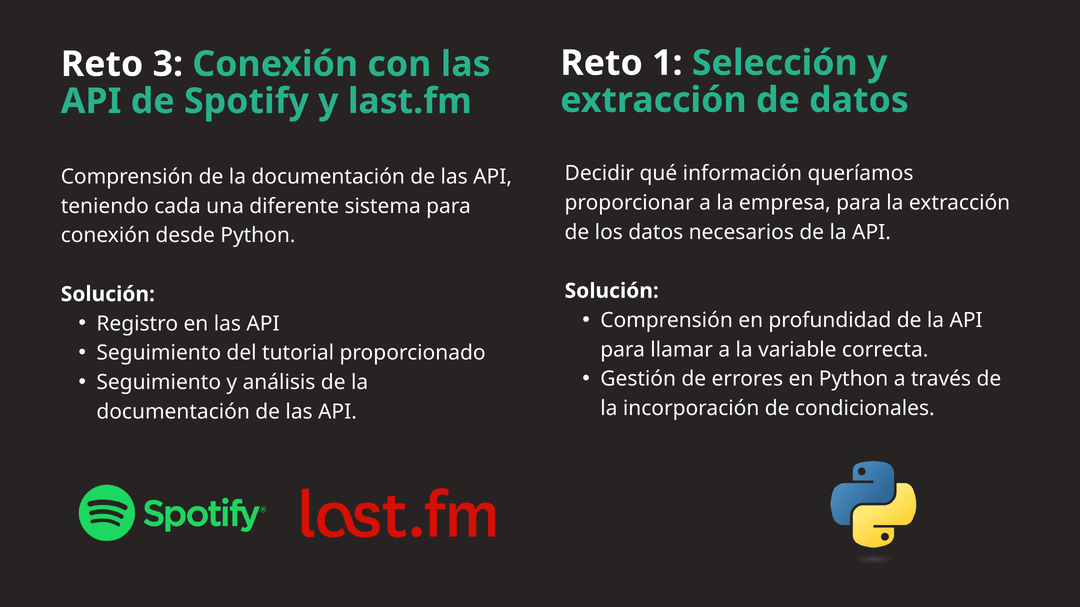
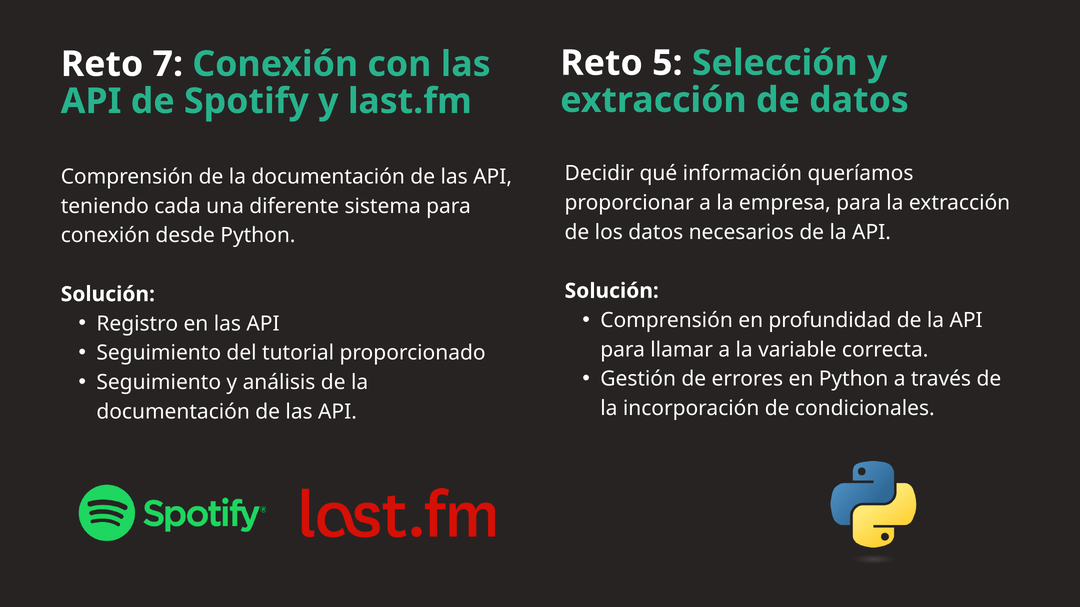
1: 1 -> 5
3: 3 -> 7
